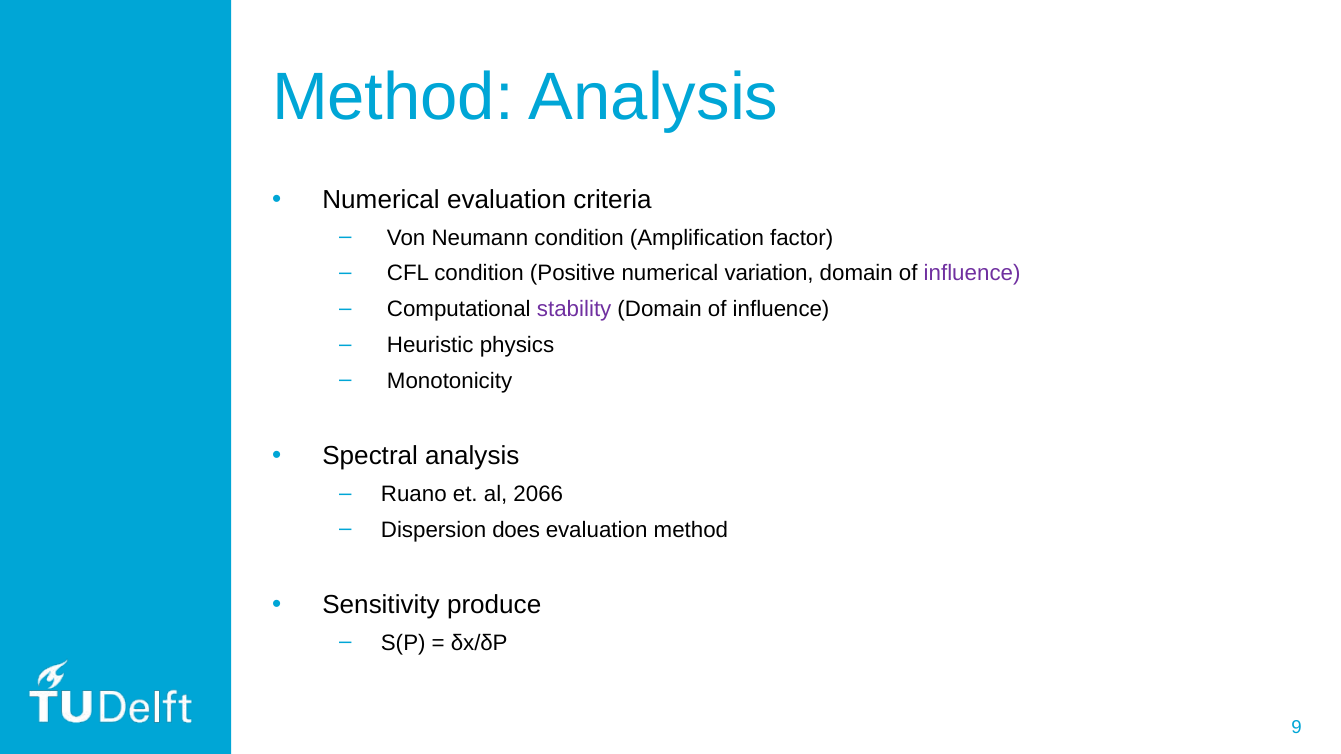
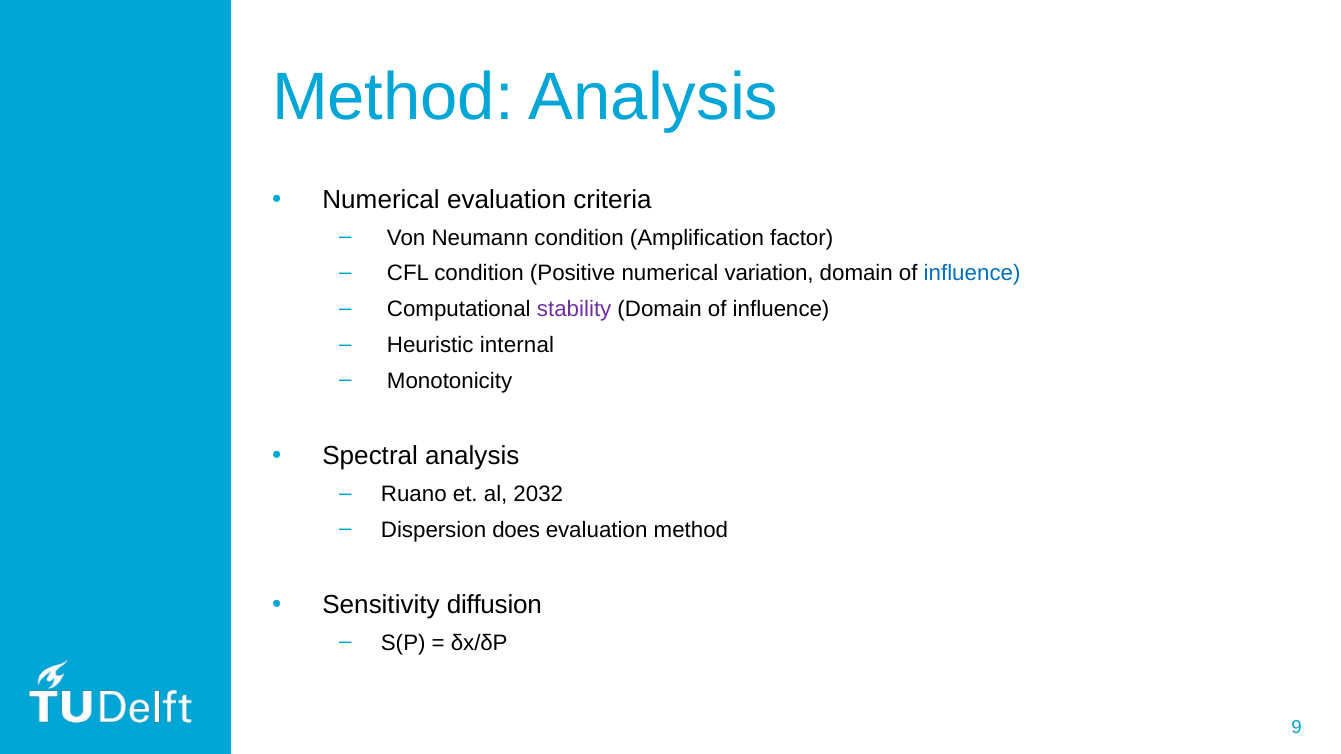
influence at (972, 274) colour: purple -> blue
physics: physics -> internal
2066: 2066 -> 2032
produce: produce -> diffusion
